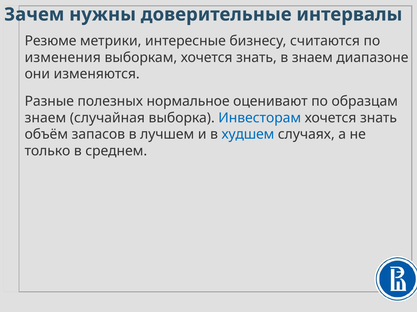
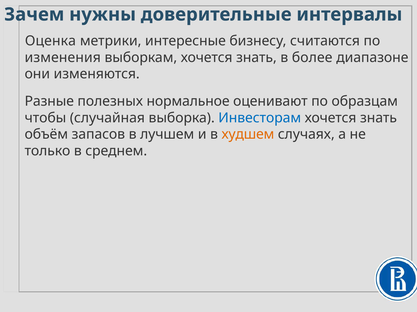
Резюме: Резюме -> Оценка
в знаем: знаем -> более
знаем at (45, 118): знаем -> чтобы
худшем colour: blue -> orange
